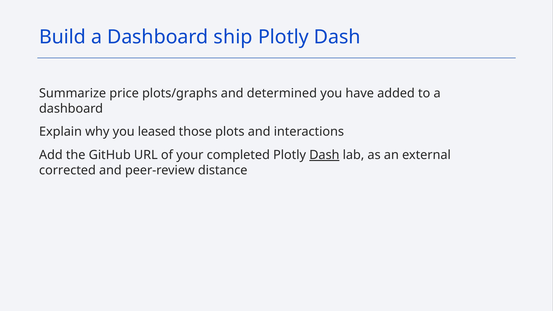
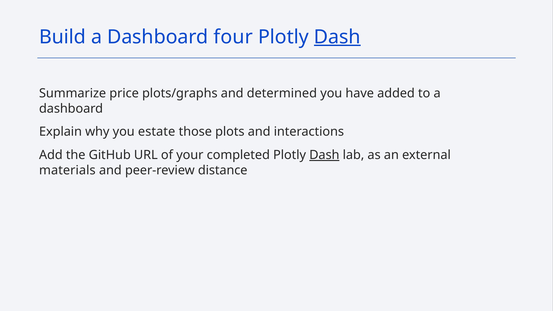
ship: ship -> four
Dash at (337, 37) underline: none -> present
leased: leased -> estate
corrected: corrected -> materials
